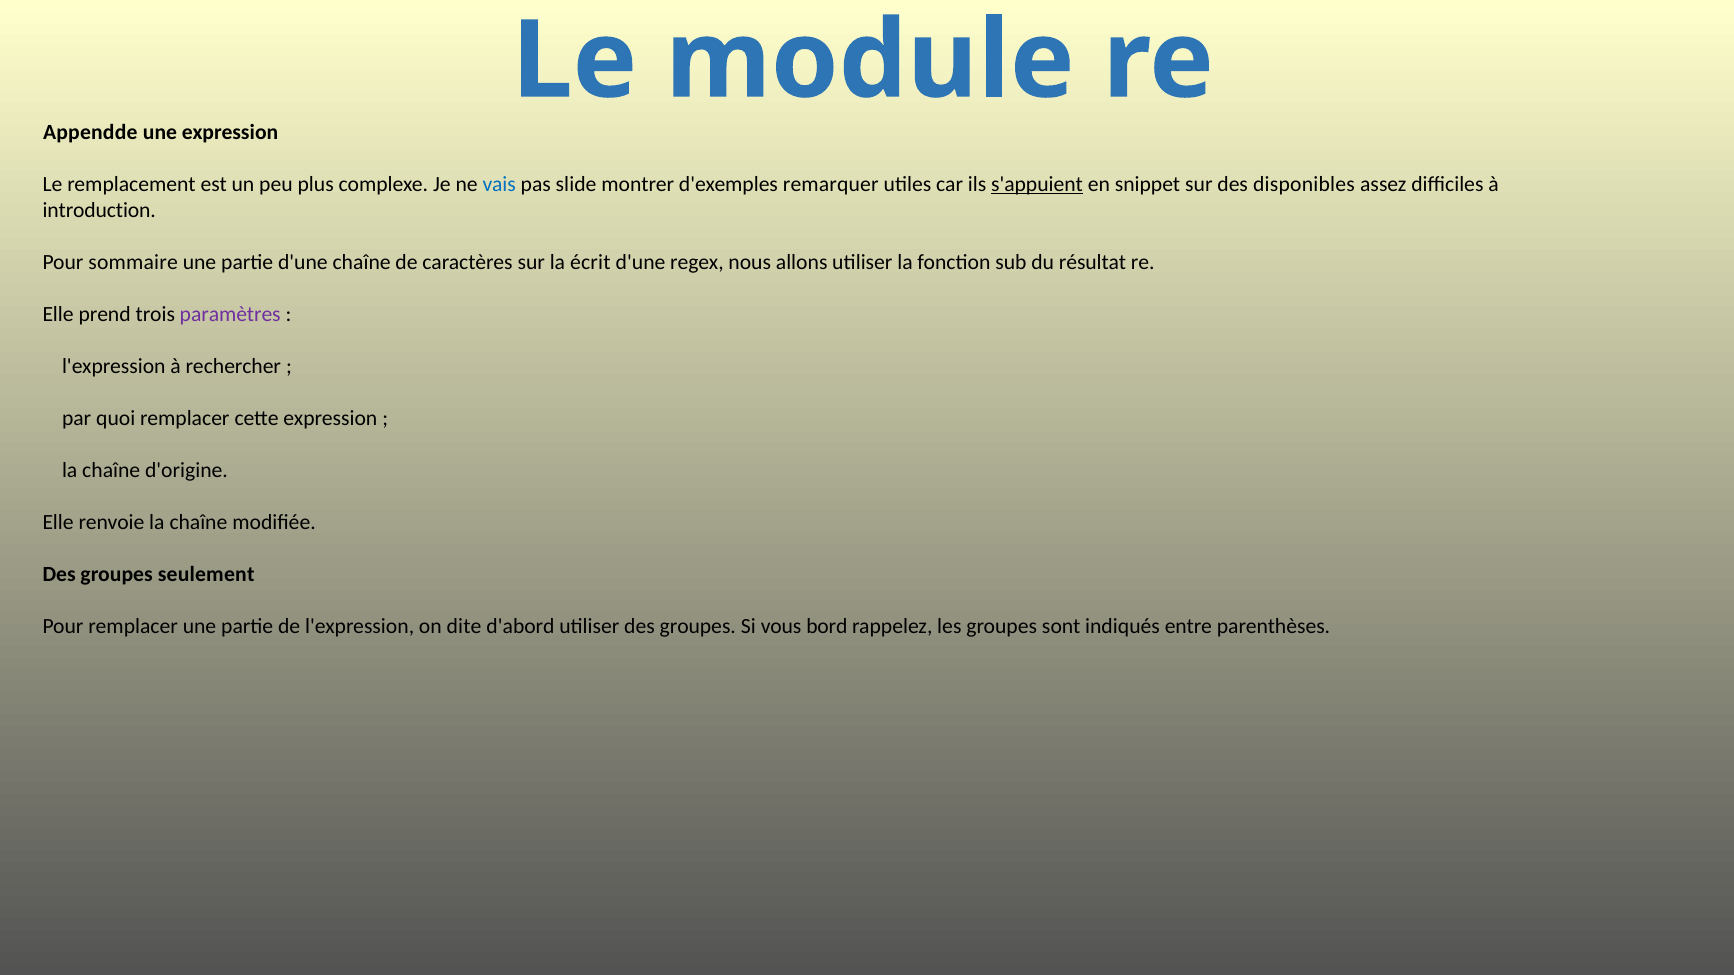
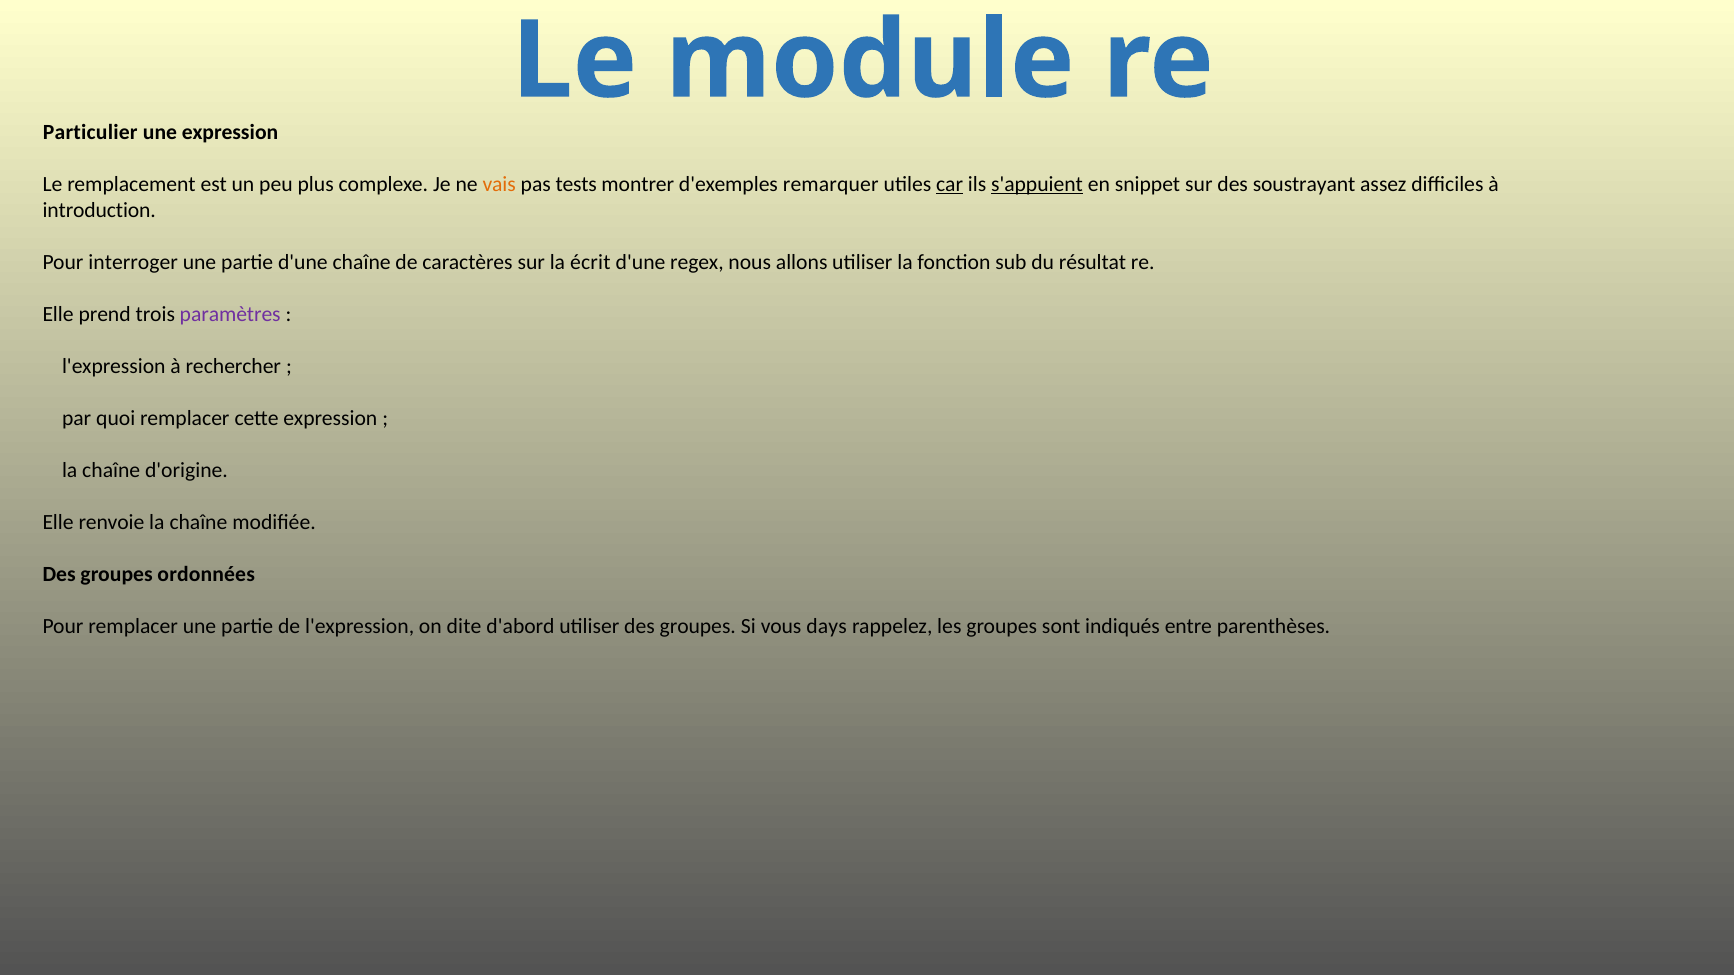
Appendde: Appendde -> Particulier
vais colour: blue -> orange
slide: slide -> tests
car underline: none -> present
disponibles: disponibles -> soustrayant
sommaire: sommaire -> interroger
seulement: seulement -> ordonnées
bord: bord -> days
